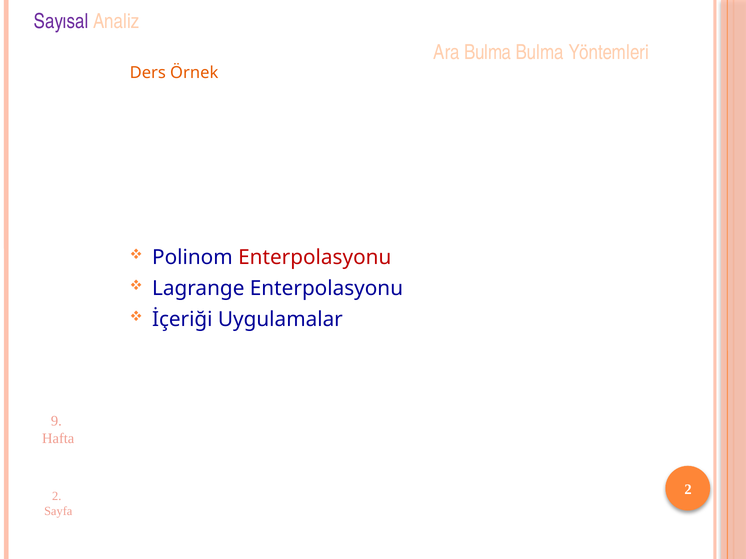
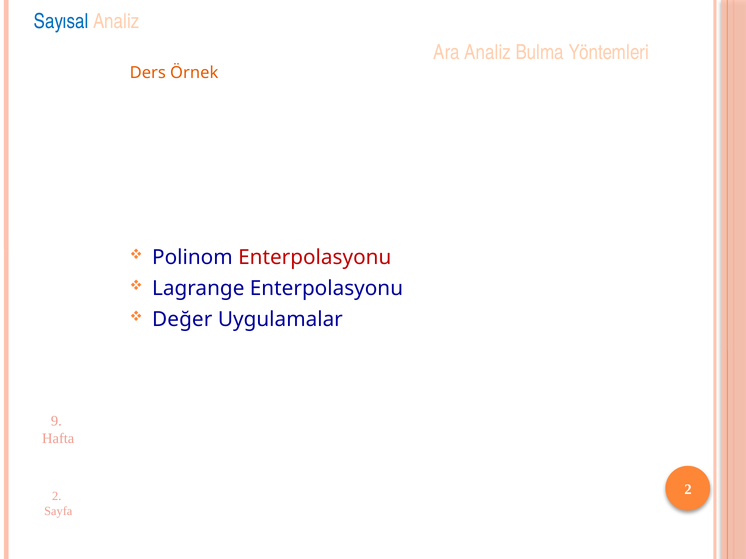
Sayısal colour: purple -> blue
Ara Bulma: Bulma -> Analiz
İçeriği: İçeriği -> Değer
